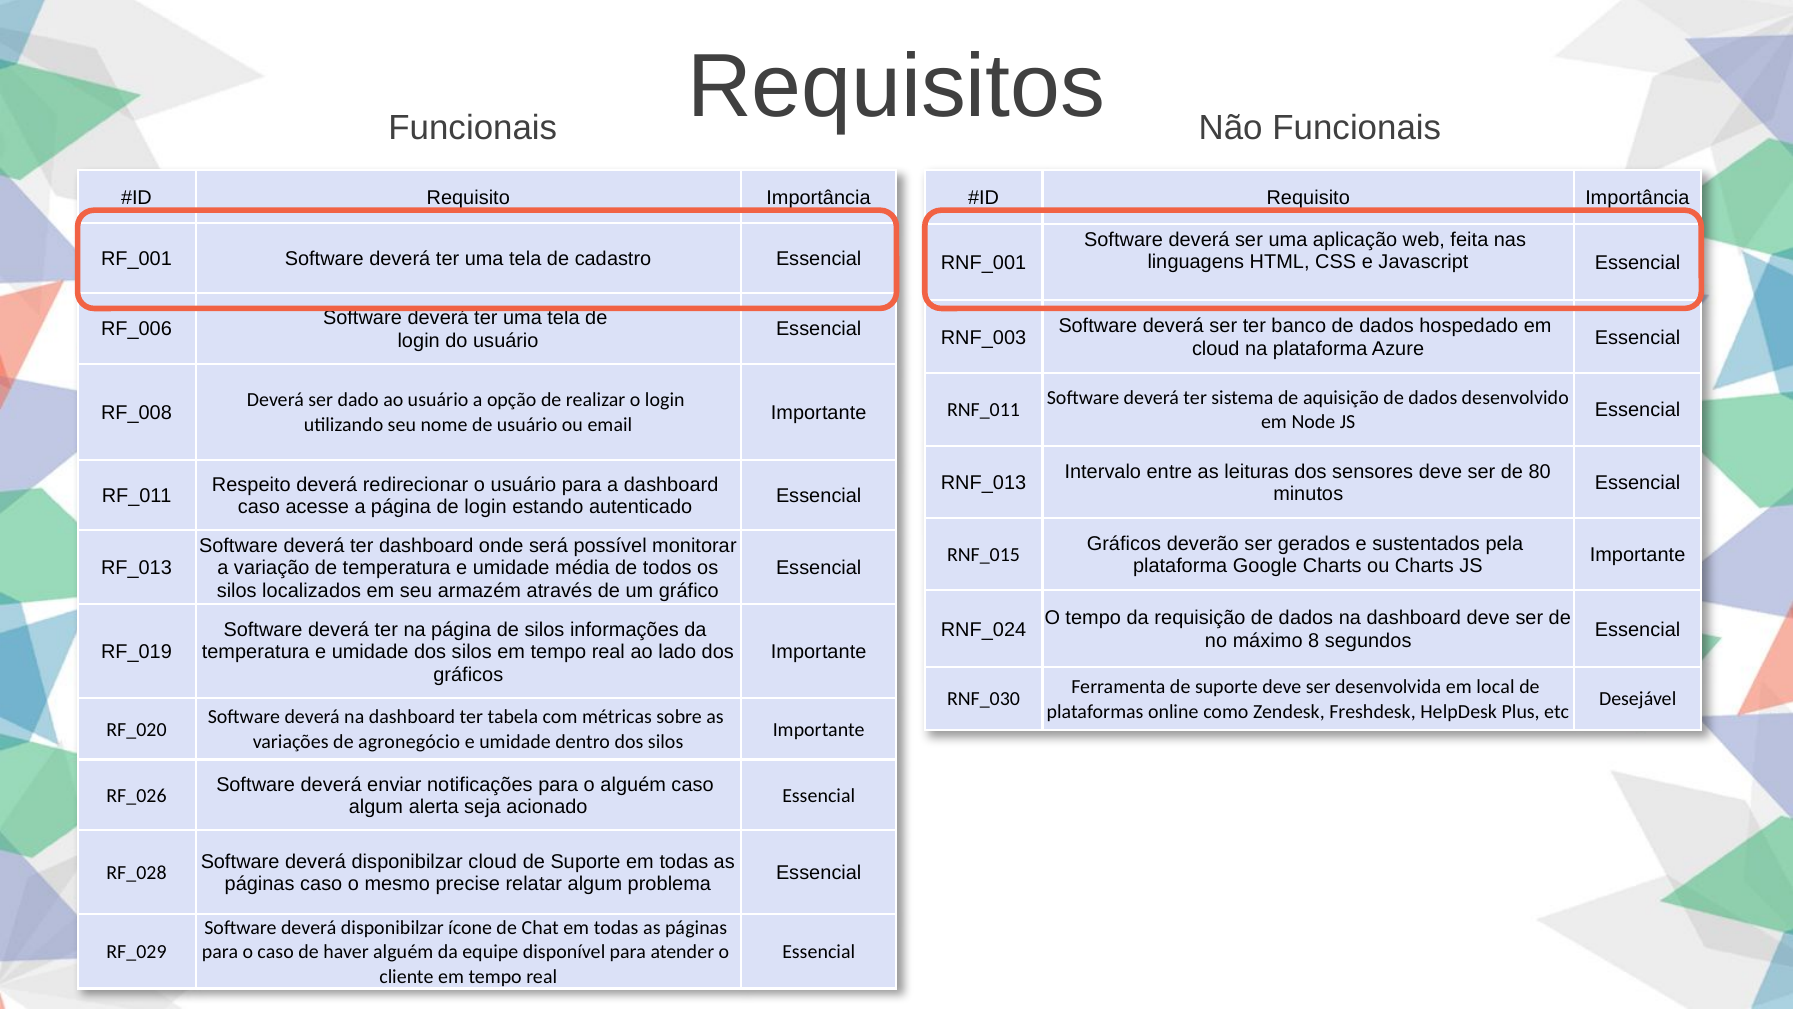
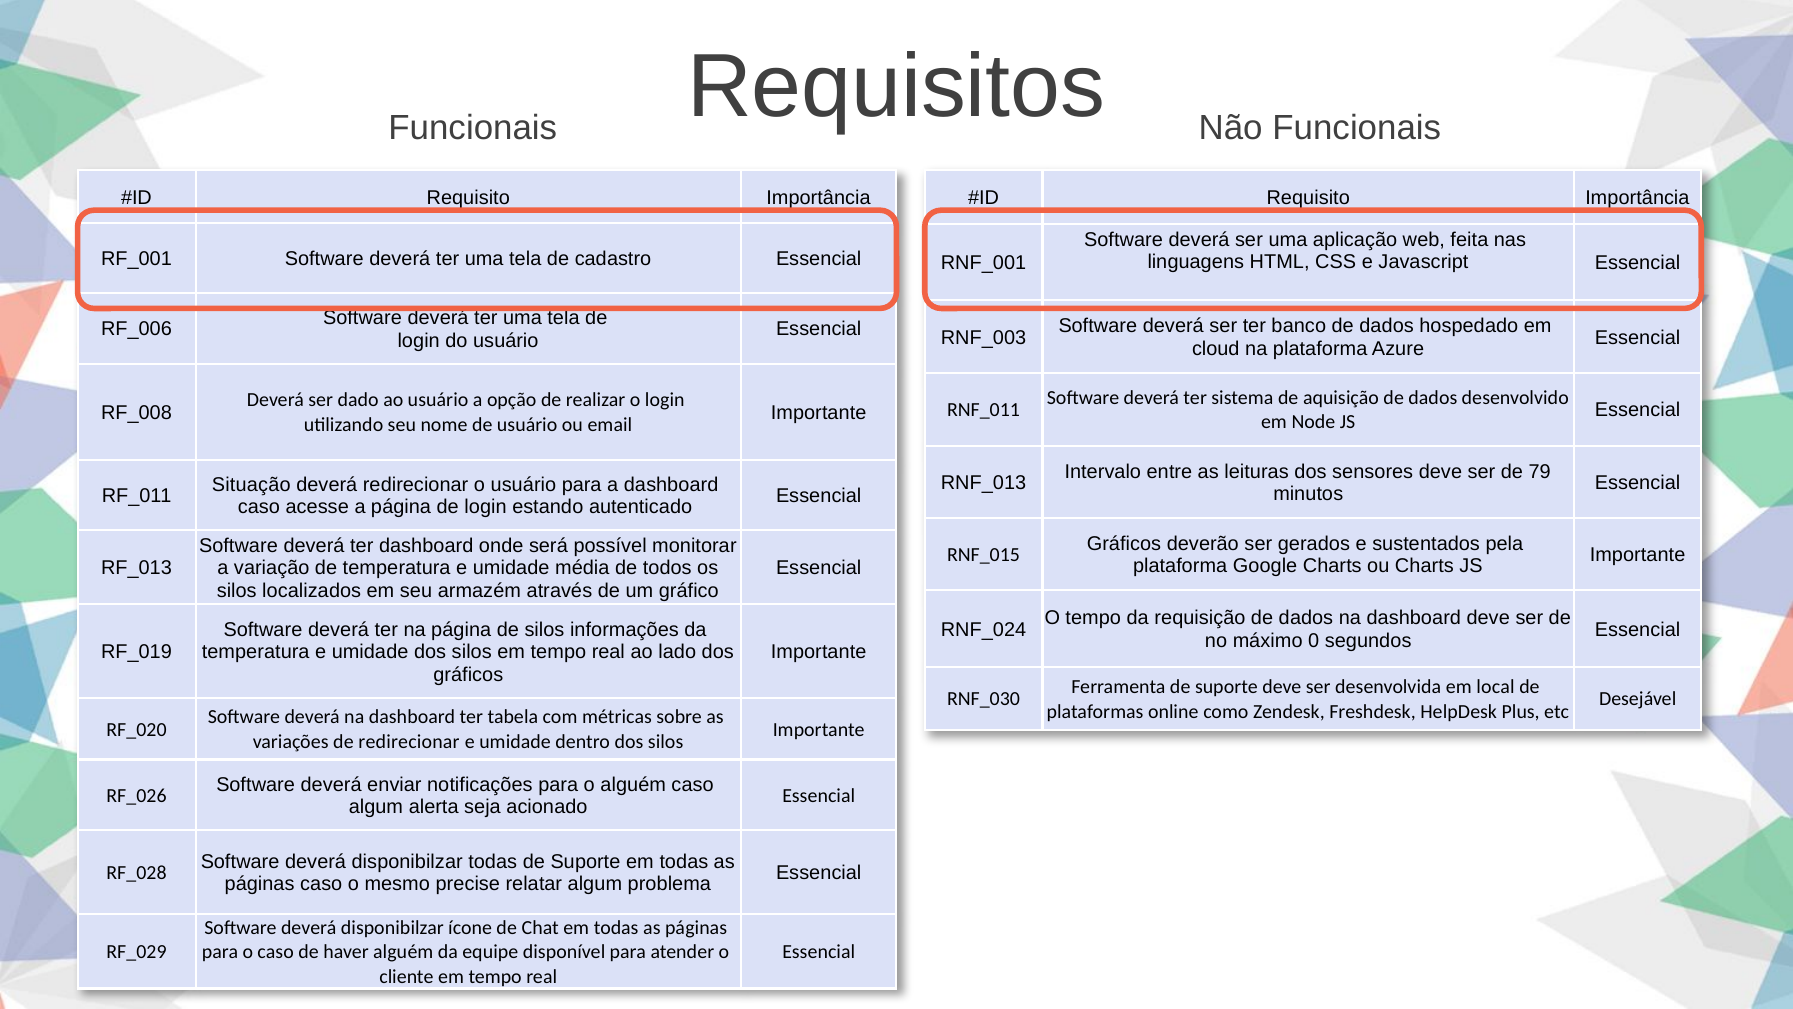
80: 80 -> 79
Respeito: Respeito -> Situação
8: 8 -> 0
de agronegócio: agronegócio -> redirecionar
disponibilzar cloud: cloud -> todas
